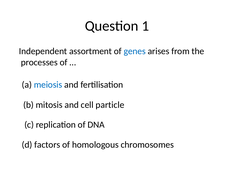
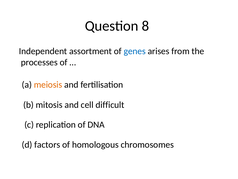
1: 1 -> 8
meiosis colour: blue -> orange
particle: particle -> difficult
